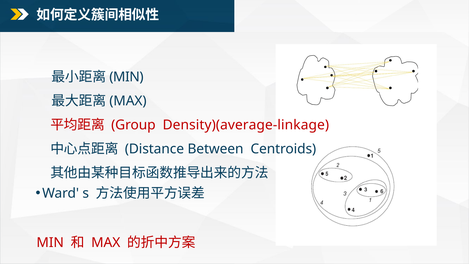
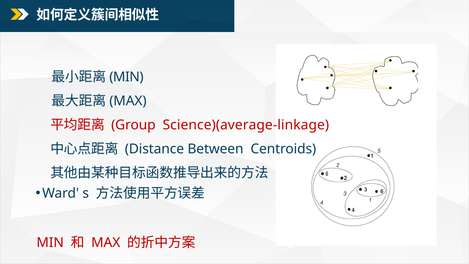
Density)(average-linkage: Density)(average-linkage -> Science)(average-linkage
